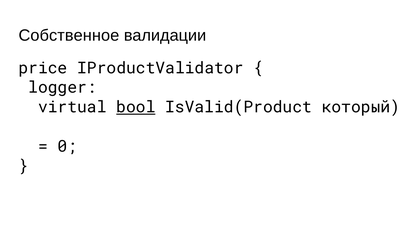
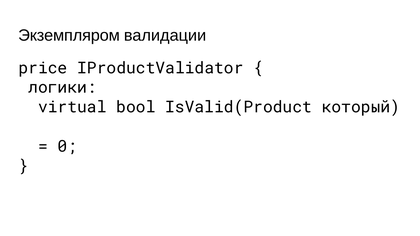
Собственное: Собственное -> Экземпляром
logger: logger -> логики
bool underline: present -> none
